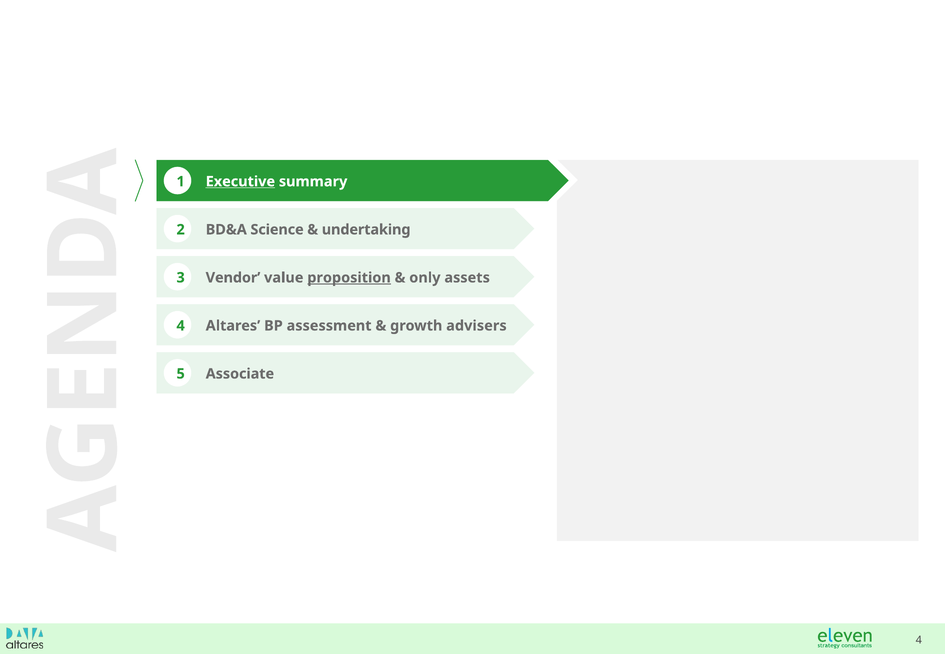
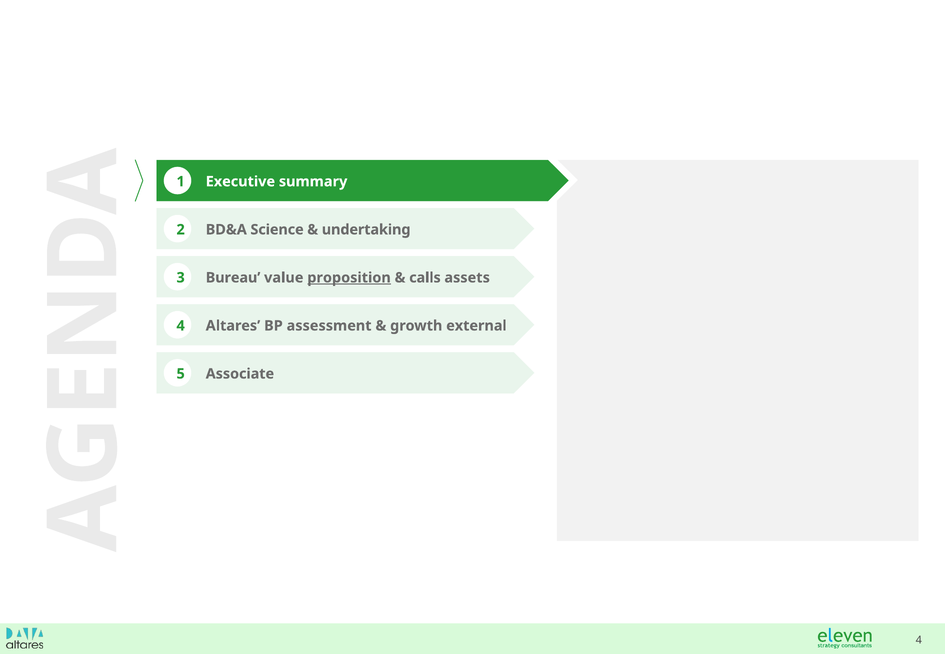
Executive underline: present -> none
Vendor: Vendor -> Bureau
only: only -> calls
advisers: advisers -> external
